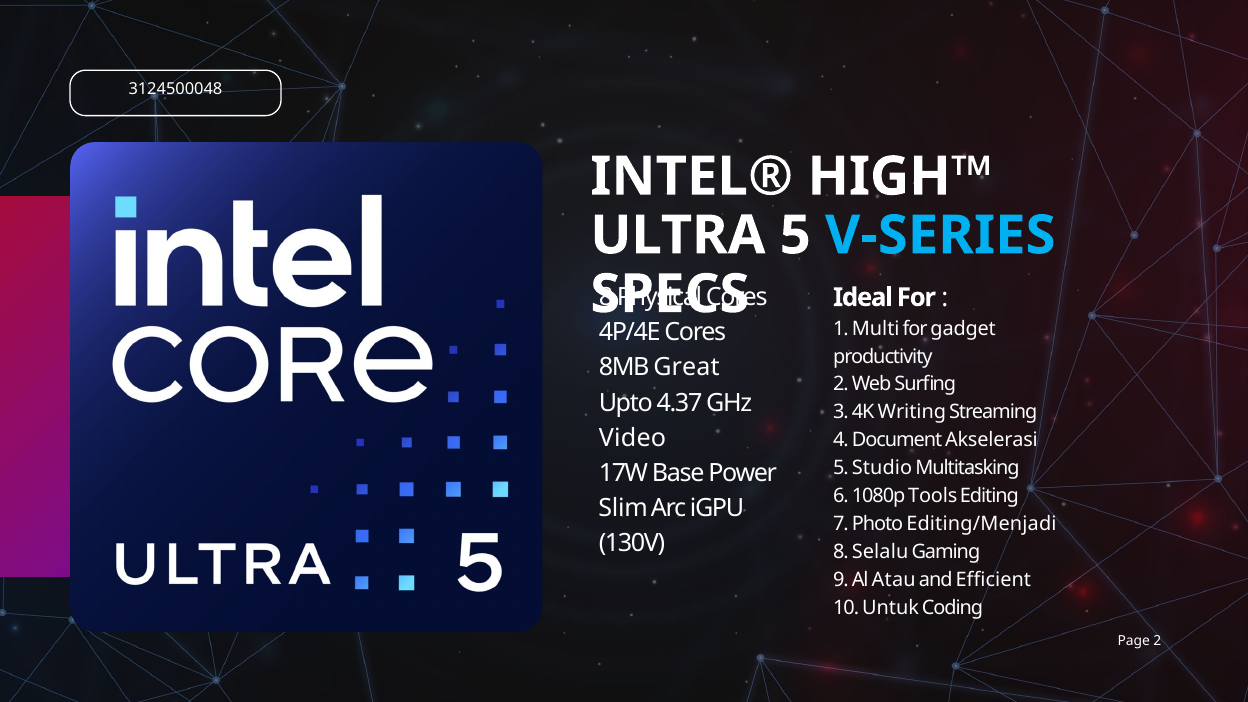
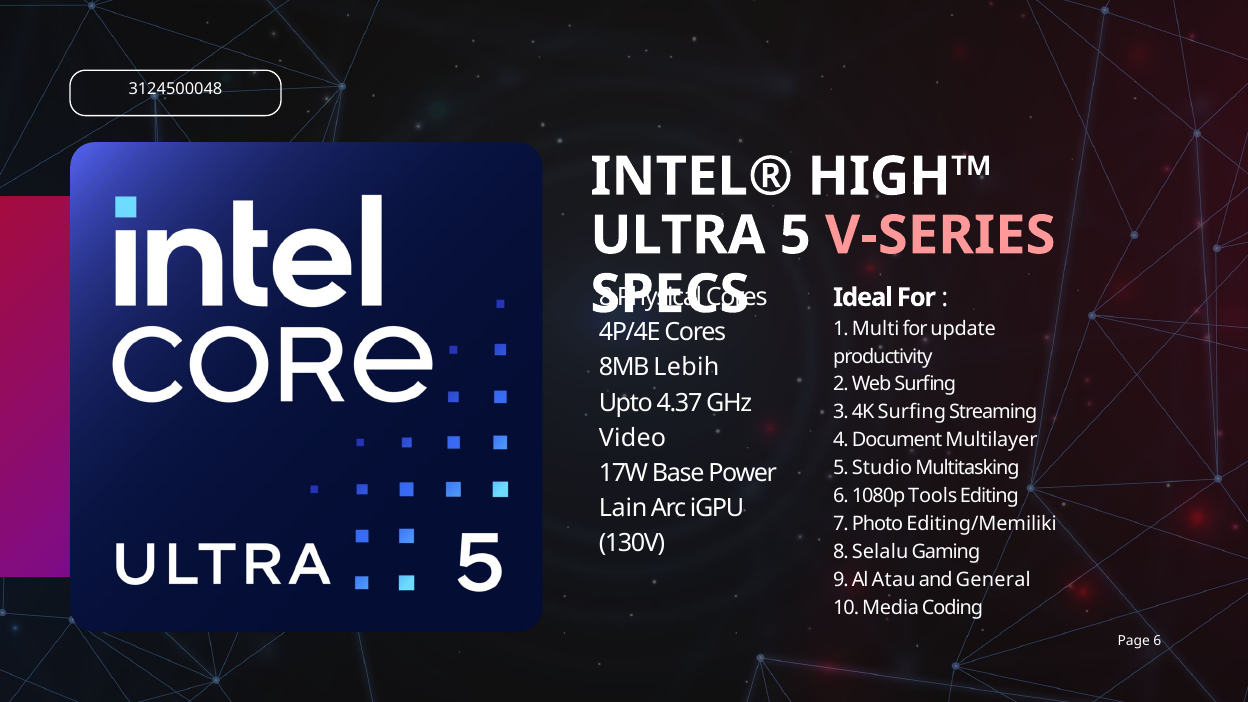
V-SERIES colour: light blue -> pink
gadget: gadget -> update
Great: Great -> Lebih
4K Writing: Writing -> Surfing
Akselerasi: Akselerasi -> Multilayer
Slim: Slim -> Lain
Editing/Menjadi: Editing/Menjadi -> Editing/Memiliki
Efficient: Efficient -> General
Untuk: Untuk -> Media
Page 2: 2 -> 6
